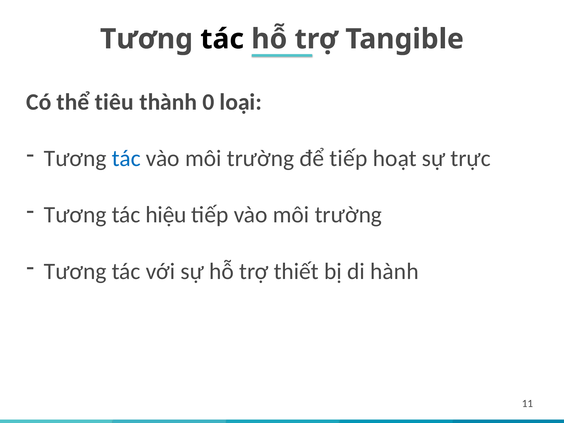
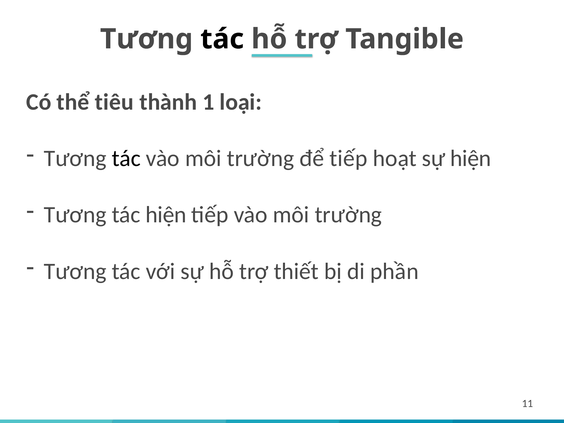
0: 0 -> 1
tác at (126, 159) colour: blue -> black
sự trực: trực -> hiện
tác hiệu: hiệu -> hiện
hành: hành -> phần
